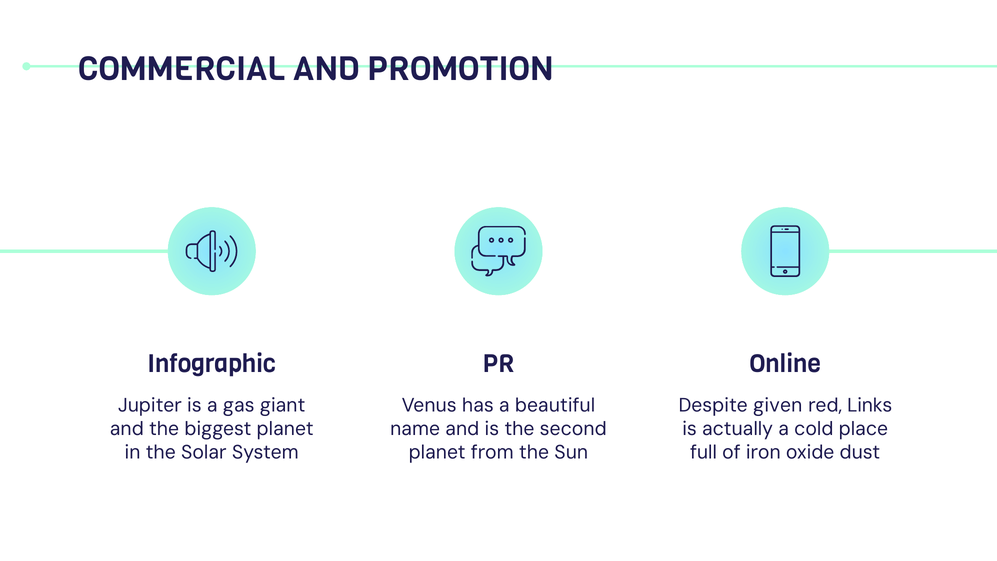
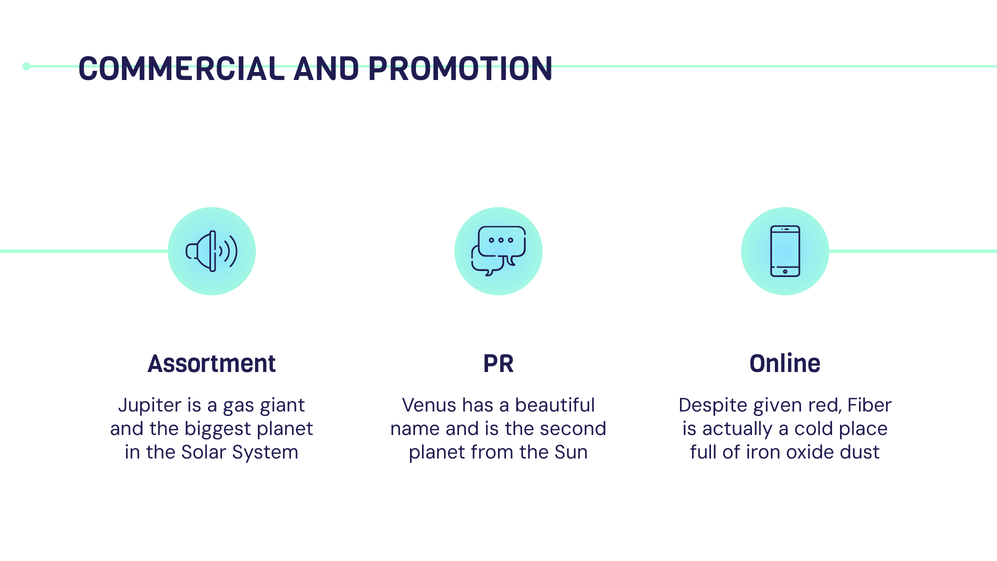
Infographic: Infographic -> Assortment
Links: Links -> Fiber
